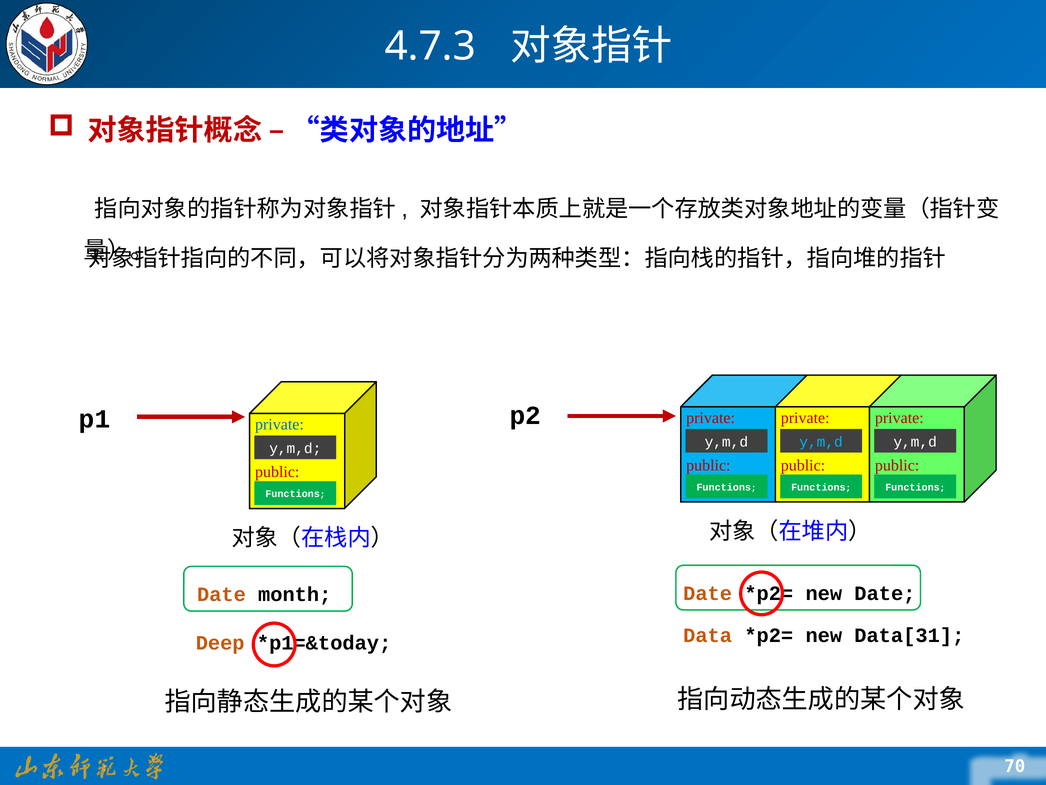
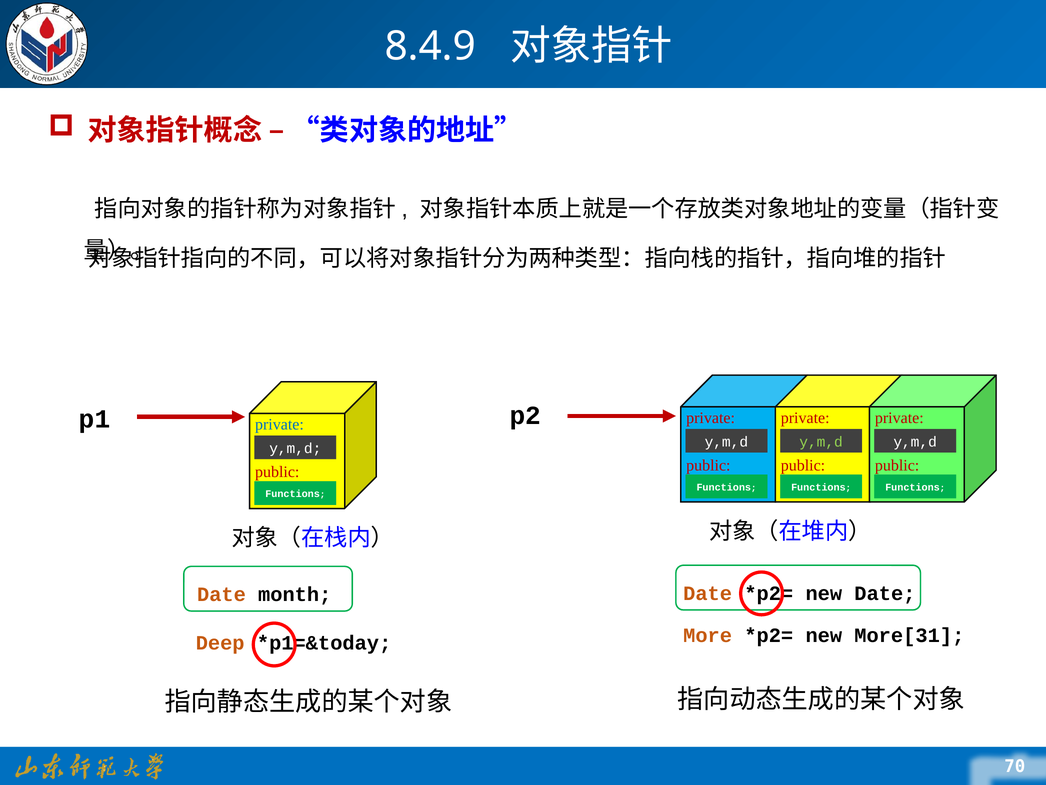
4.7.3: 4.7.3 -> 8.4.9
y,m,d at (821, 441) colour: light blue -> light green
Data: Data -> More
Data[31: Data[31 -> More[31
